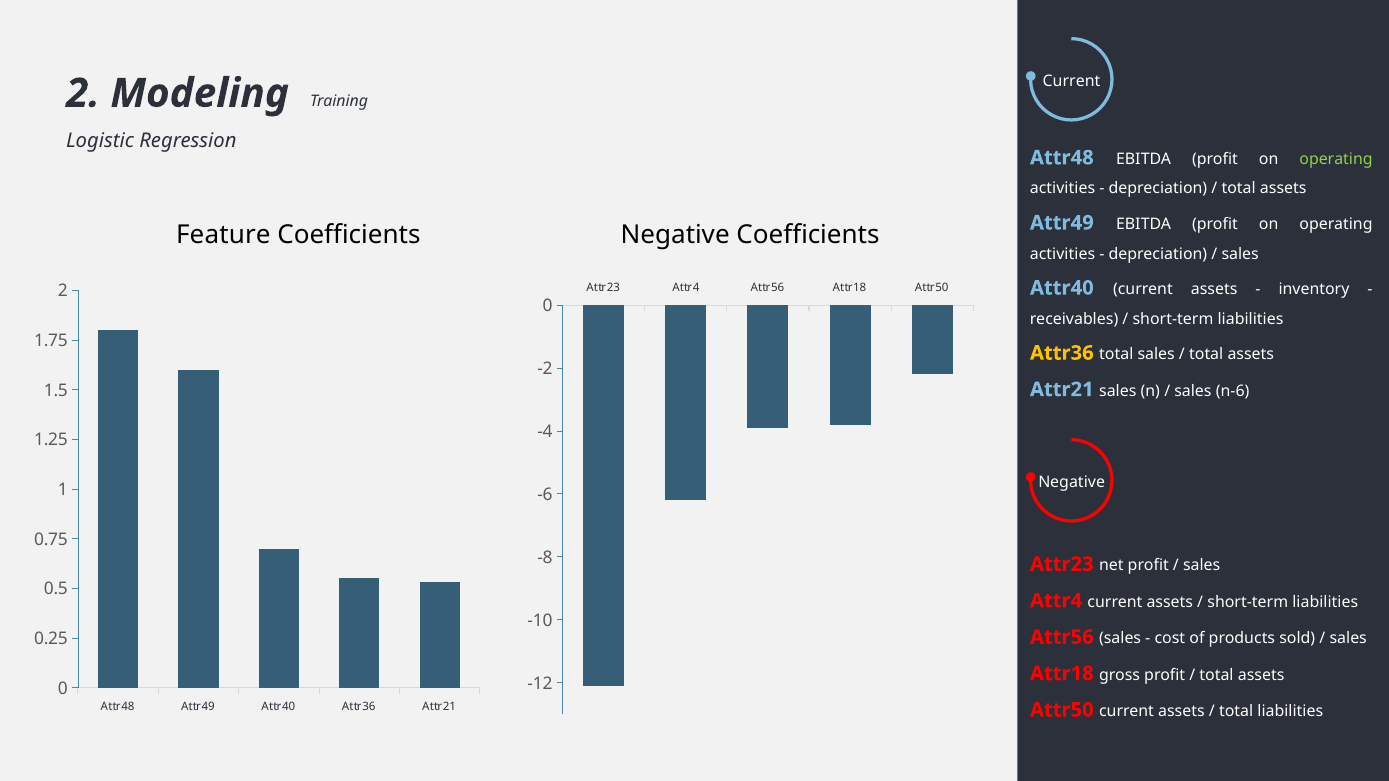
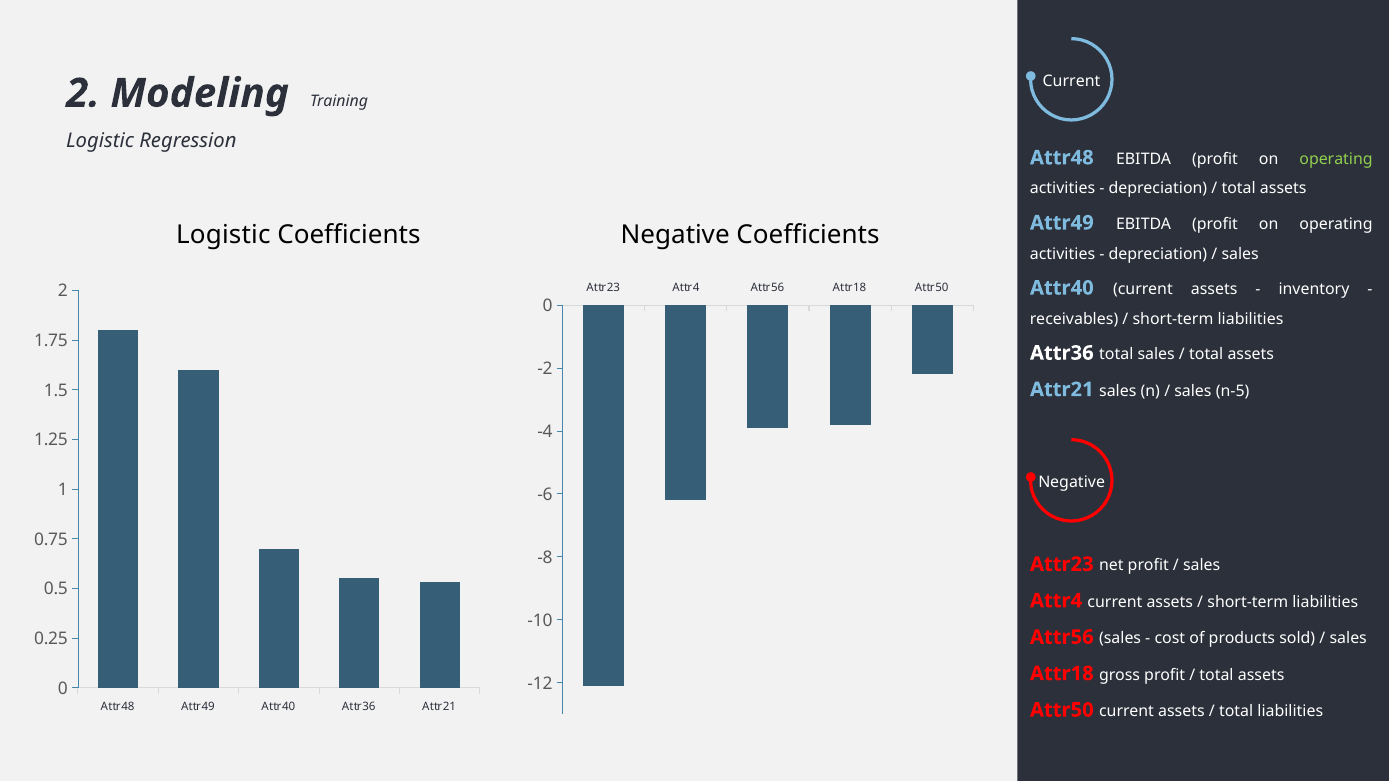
Feature at (223, 235): Feature -> Logistic
Attr36 at (1062, 353) colour: yellow -> white
n-6: n-6 -> n-5
